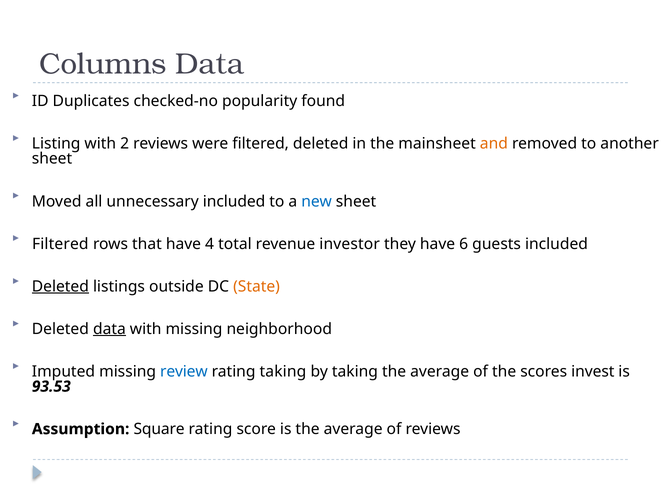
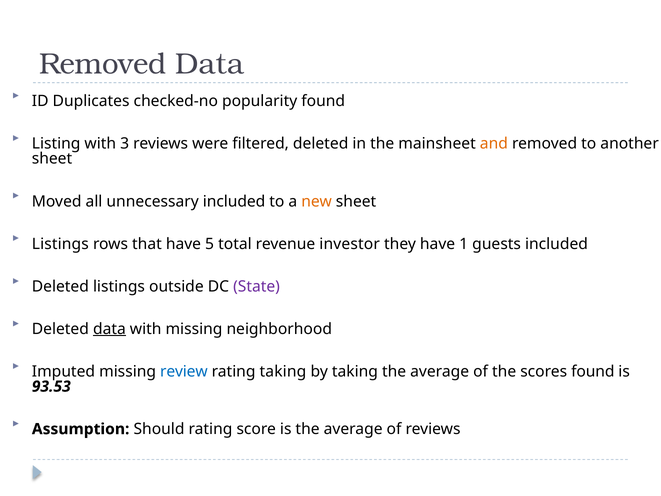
Columns at (103, 64): Columns -> Removed
2: 2 -> 3
new colour: blue -> orange
Filtered at (60, 244): Filtered -> Listings
4: 4 -> 5
6: 6 -> 1
Deleted at (60, 286) underline: present -> none
State colour: orange -> purple
scores invest: invest -> found
Square: Square -> Should
